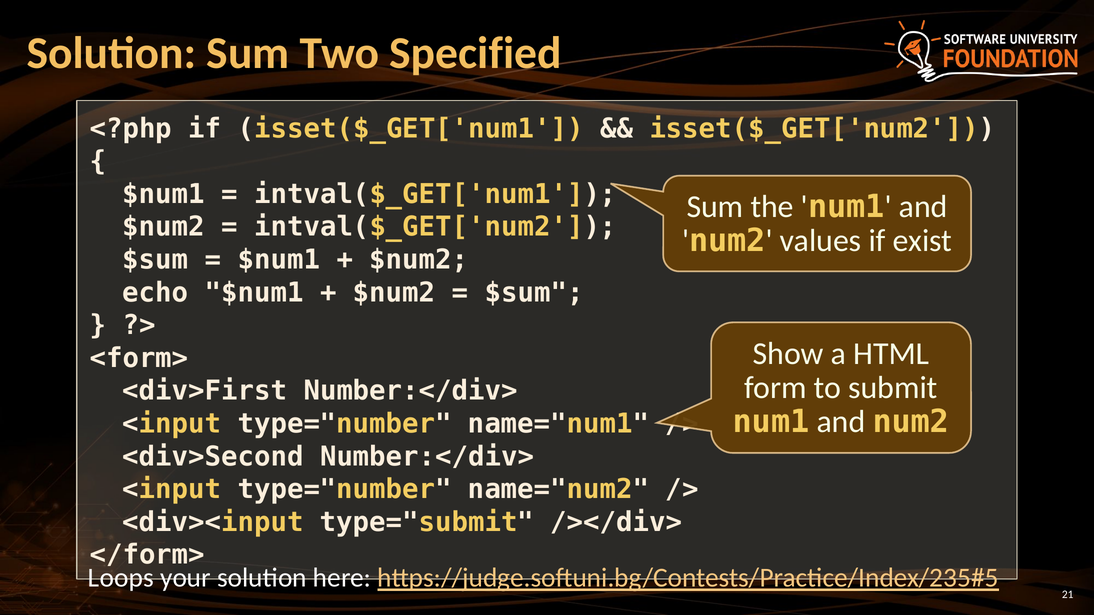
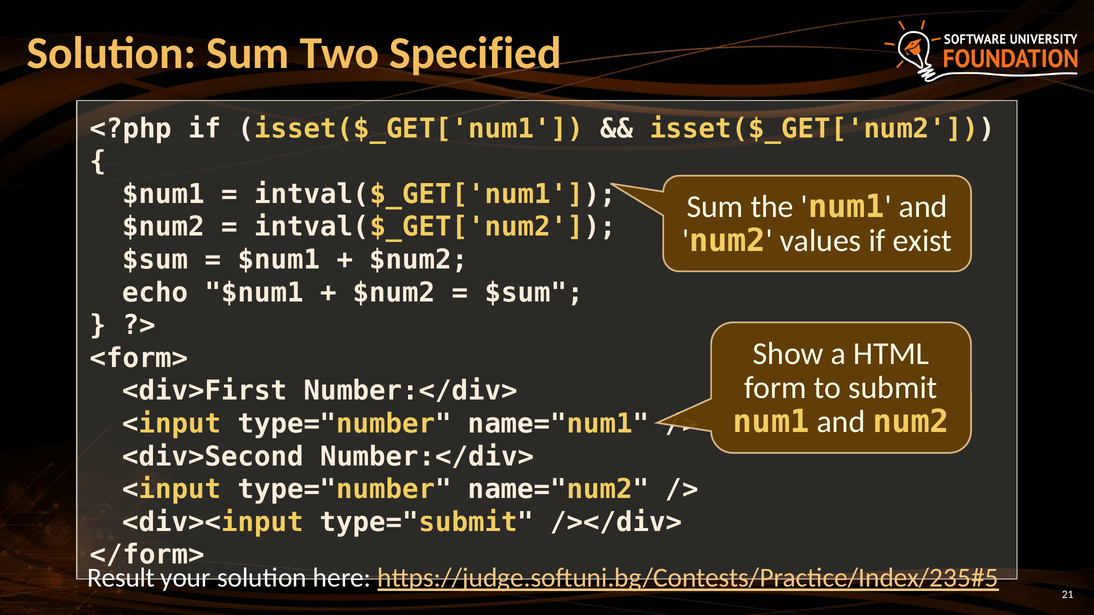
Loops: Loops -> Result
